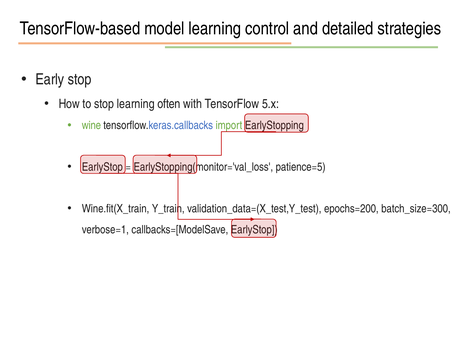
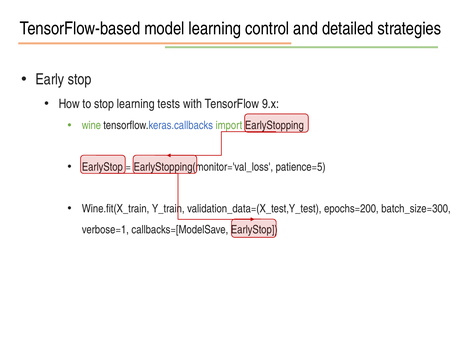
often: often -> tests
5.x: 5.x -> 9.x
